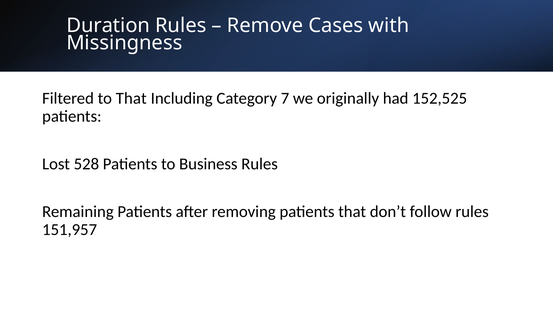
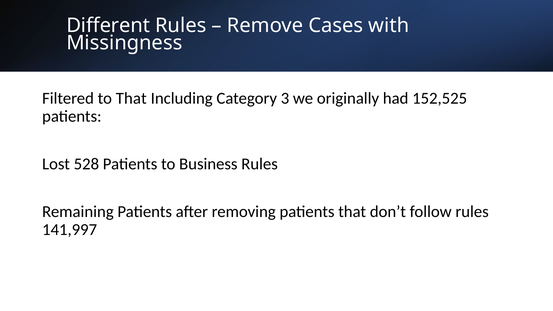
Duration: Duration -> Different
7: 7 -> 3
151,957: 151,957 -> 141,997
